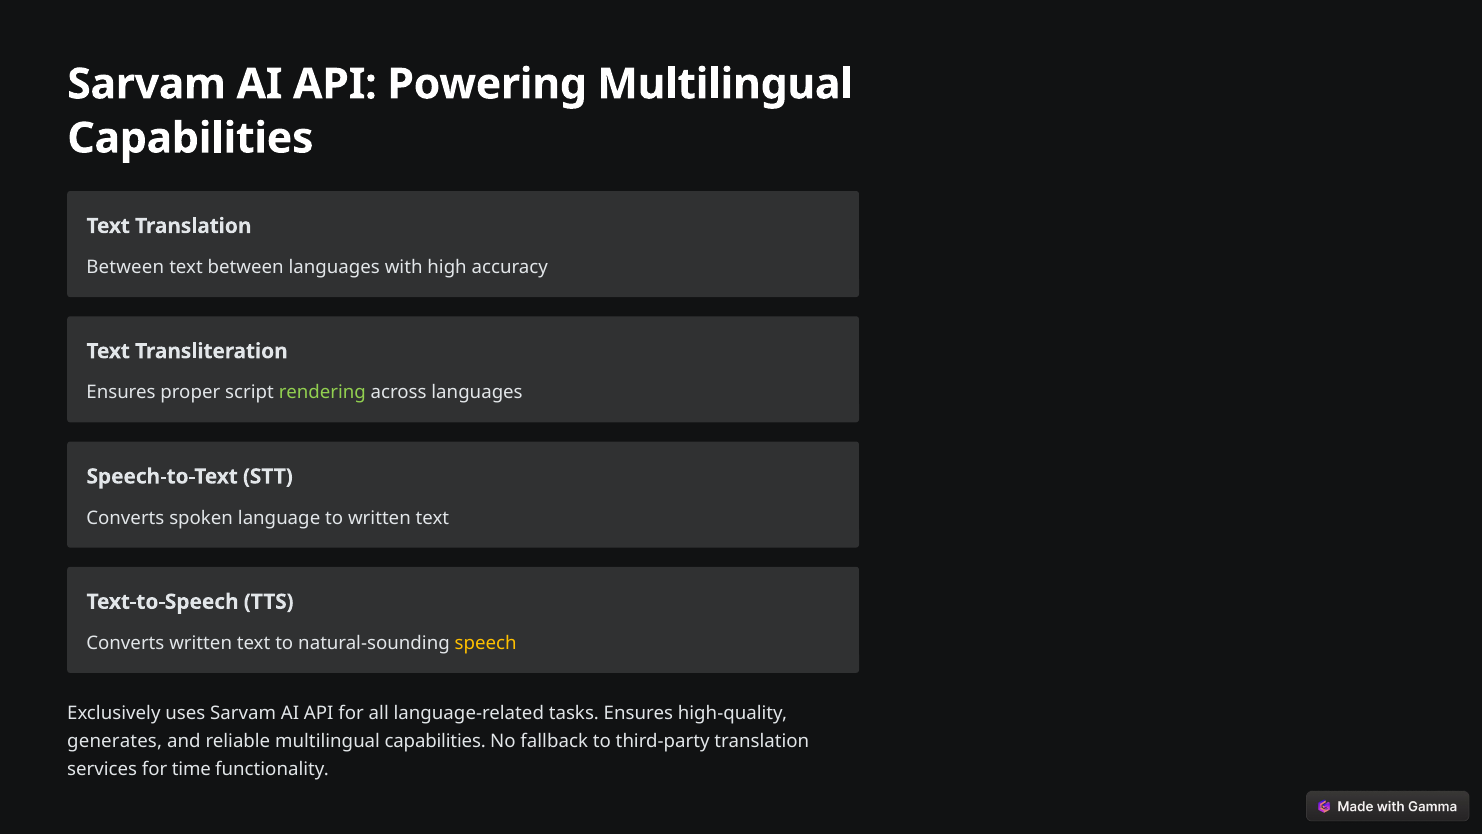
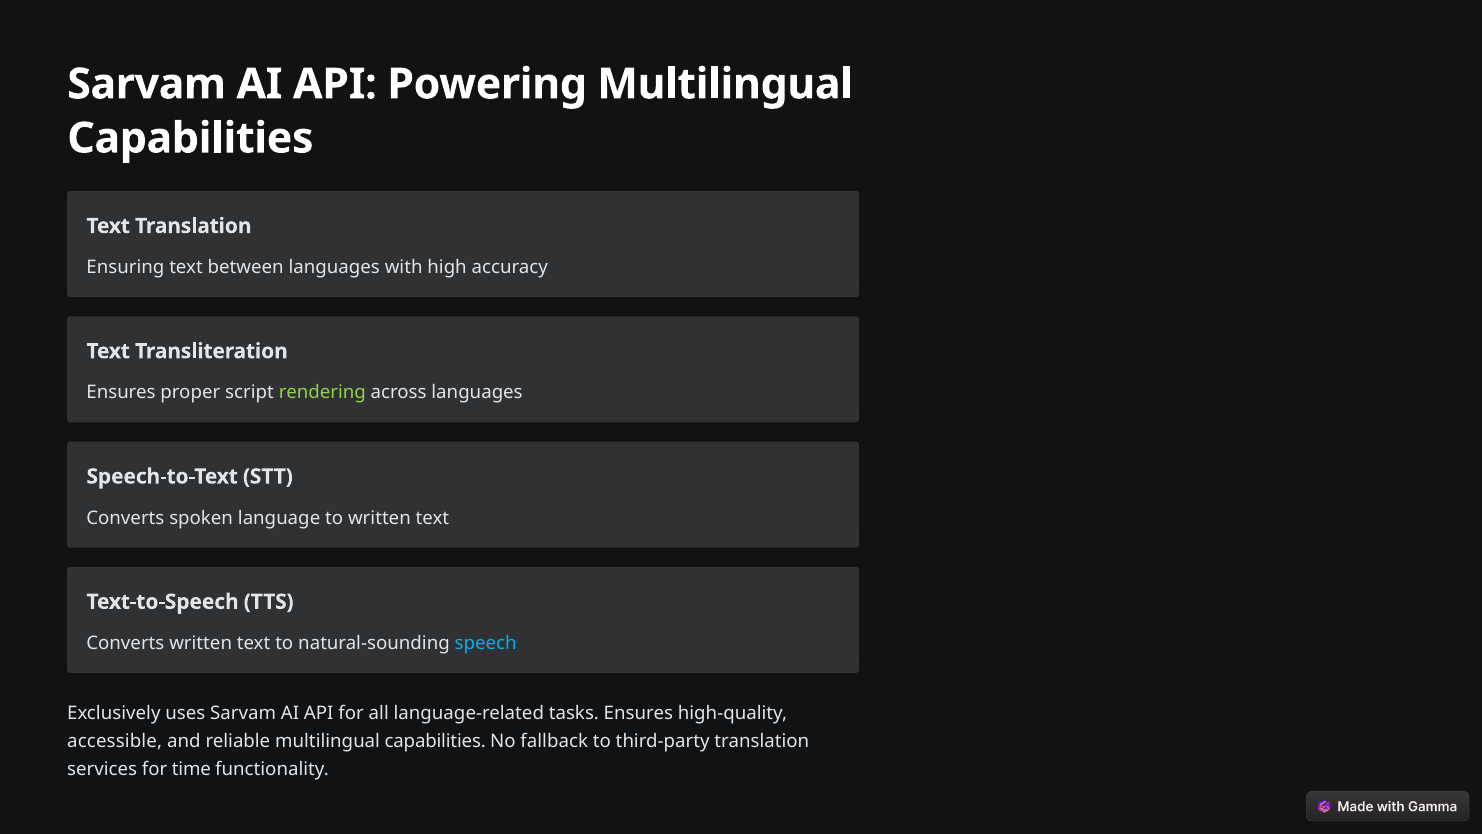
Between at (125, 267): Between -> Ensuring
speech colour: yellow -> light blue
generates: generates -> accessible
